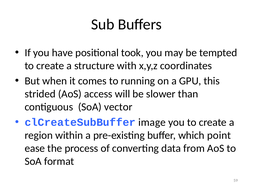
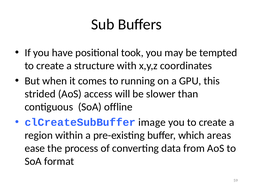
vector: vector -> offline
point: point -> areas
